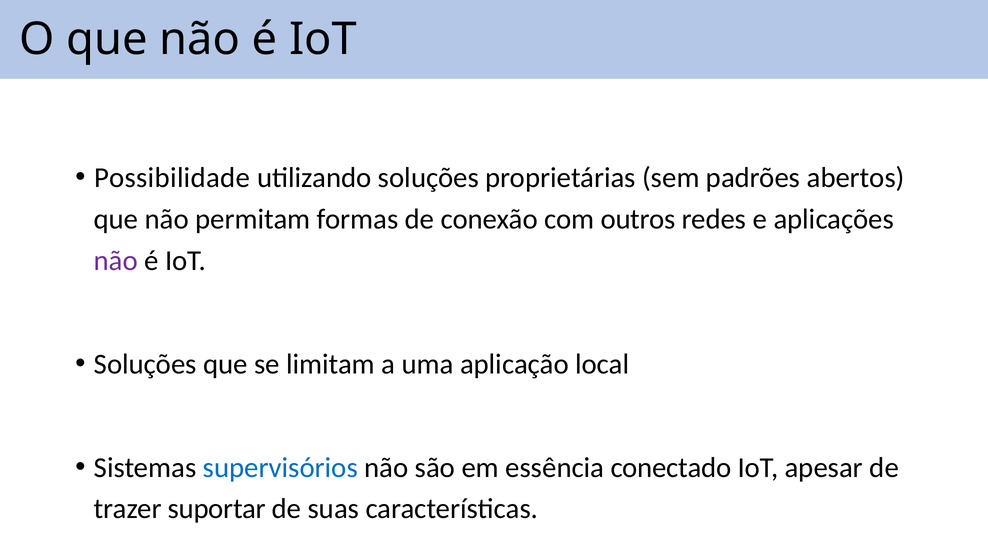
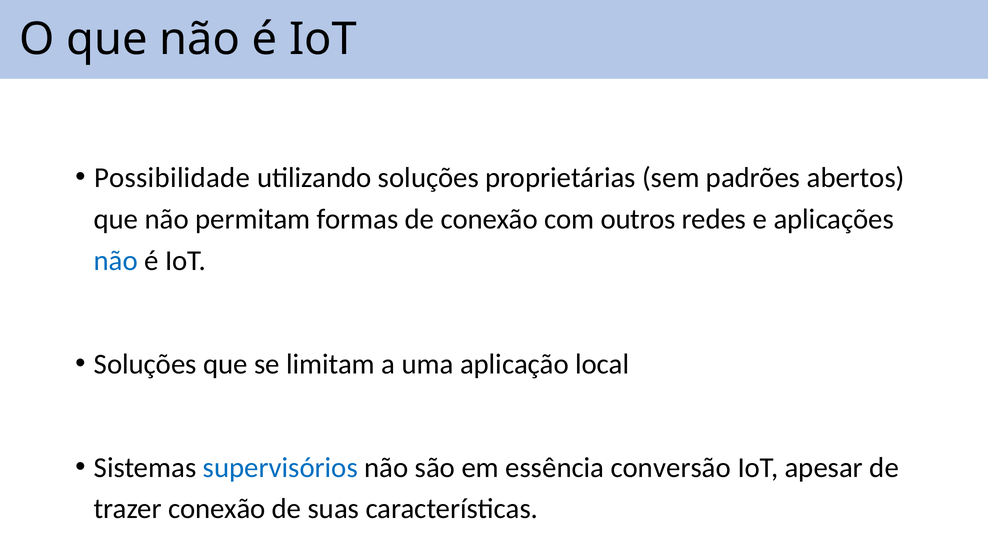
não at (116, 261) colour: purple -> blue
conectado: conectado -> conversão
trazer suportar: suportar -> conexão
